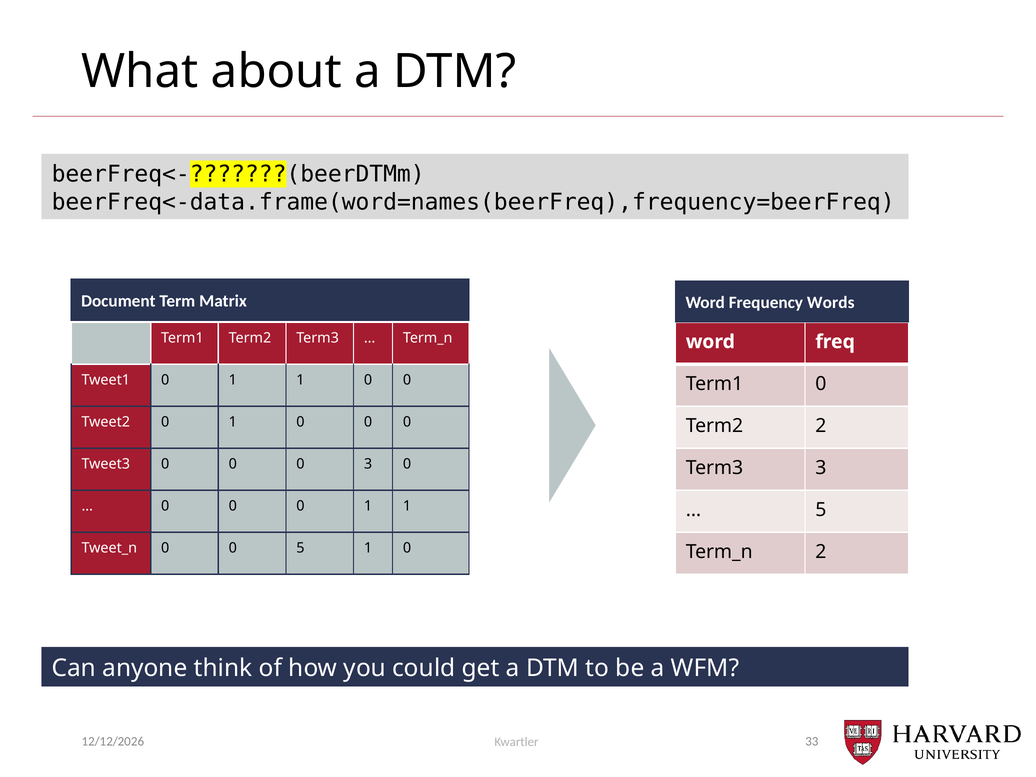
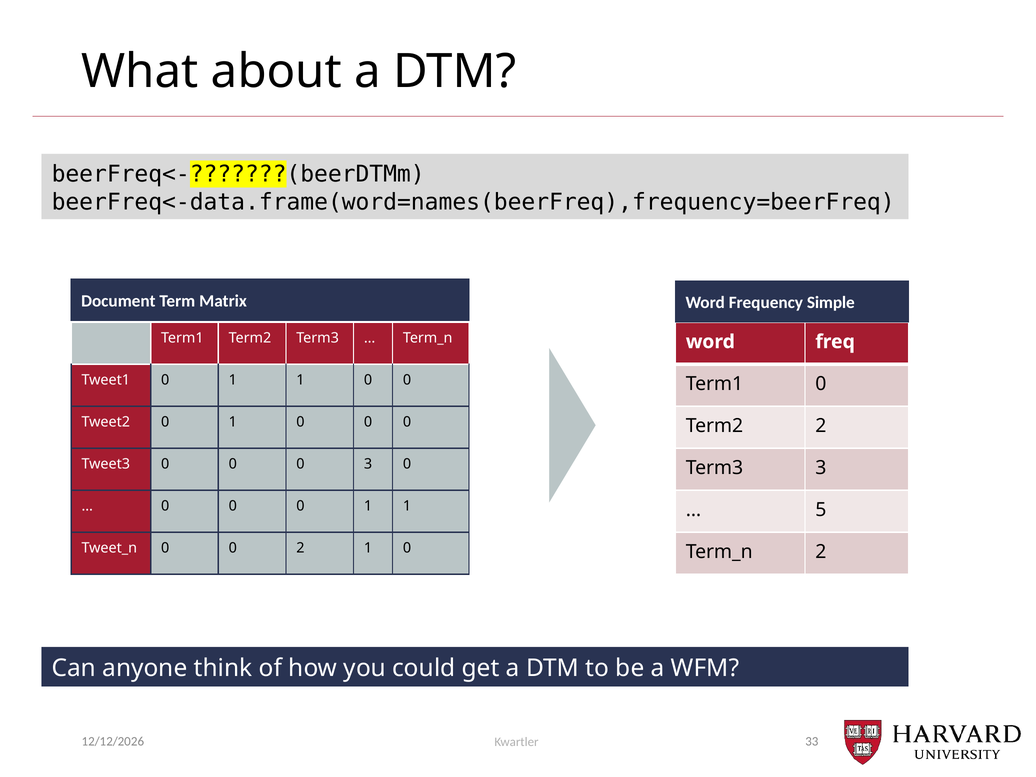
Words: Words -> Simple
0 5: 5 -> 2
